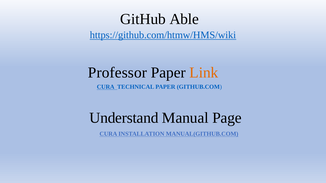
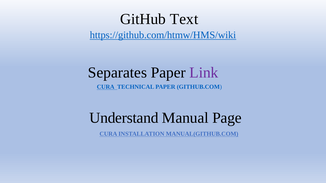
Able: Able -> Text
Professor: Professor -> Separates
Link colour: orange -> purple
